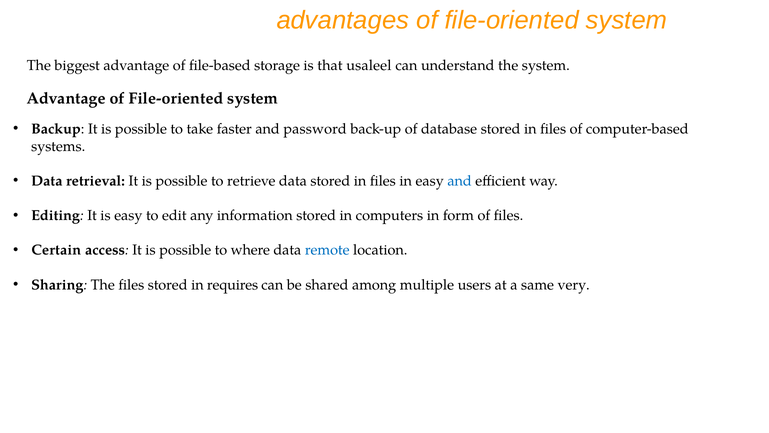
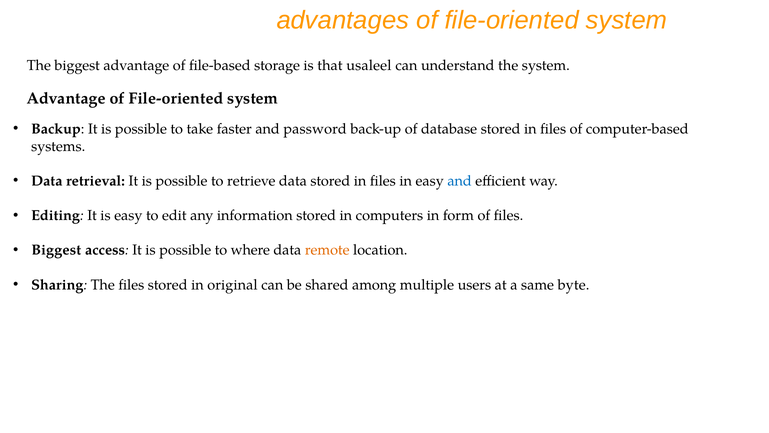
Certain at (56, 250): Certain -> Biggest
remote colour: blue -> orange
requires: requires -> original
very: very -> byte
